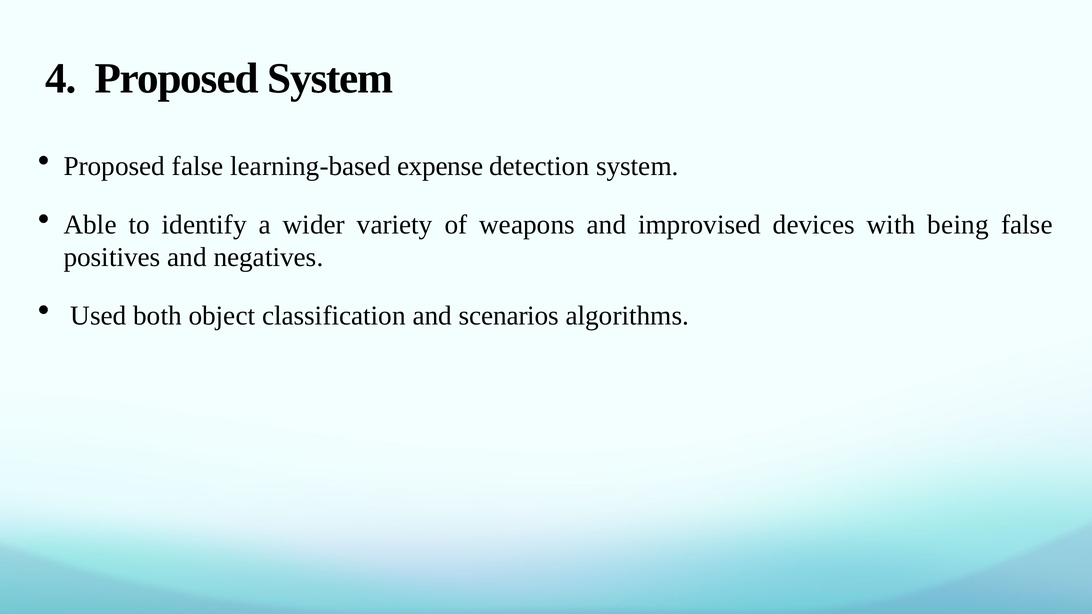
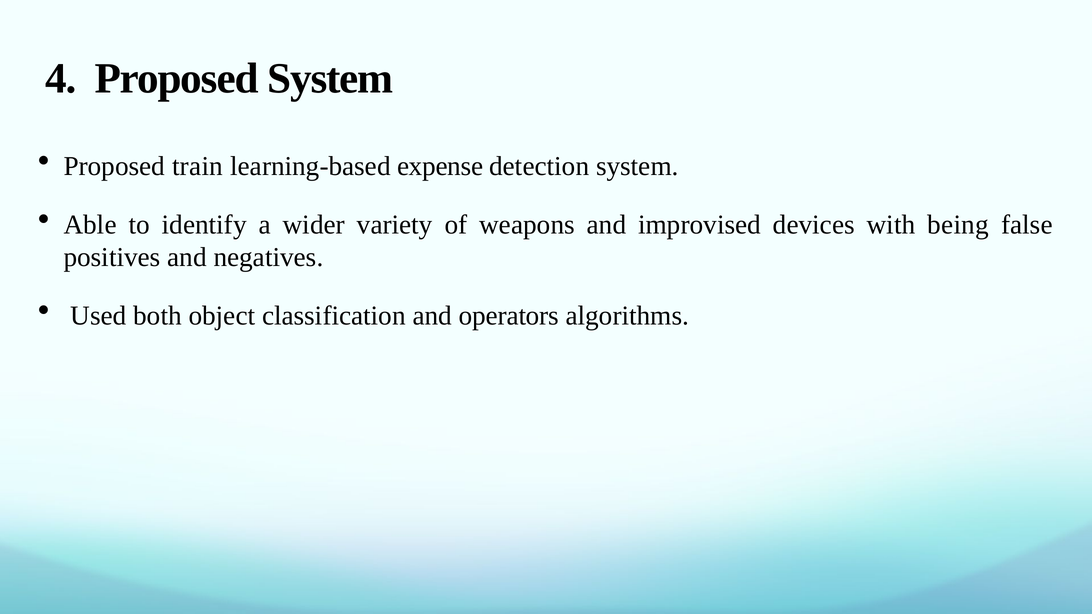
Proposed false: false -> train
scenarios: scenarios -> operators
